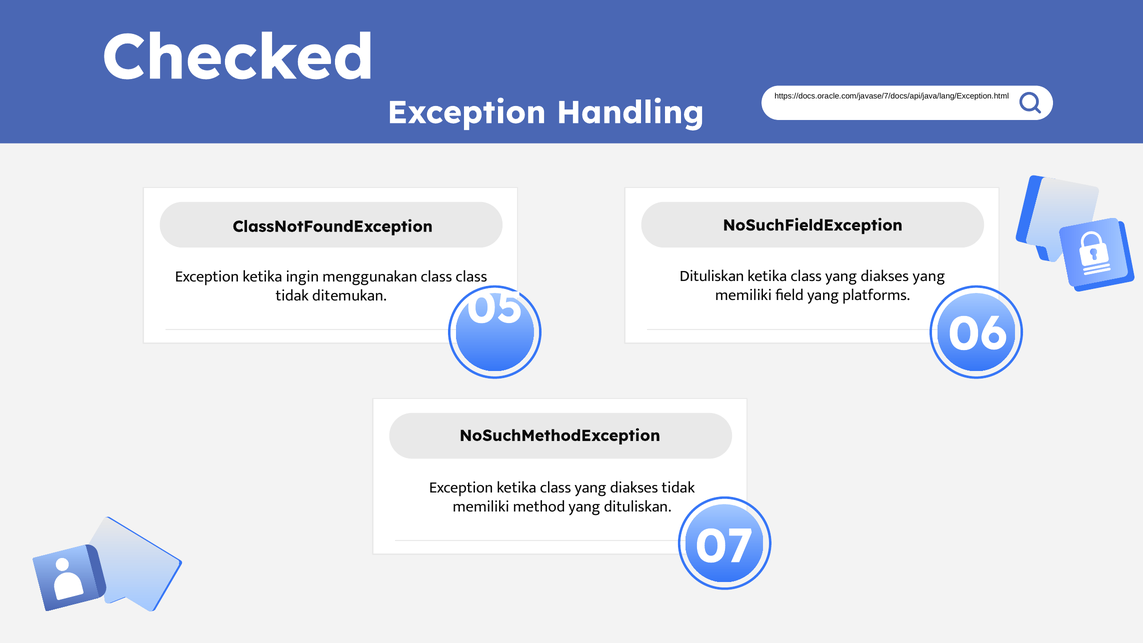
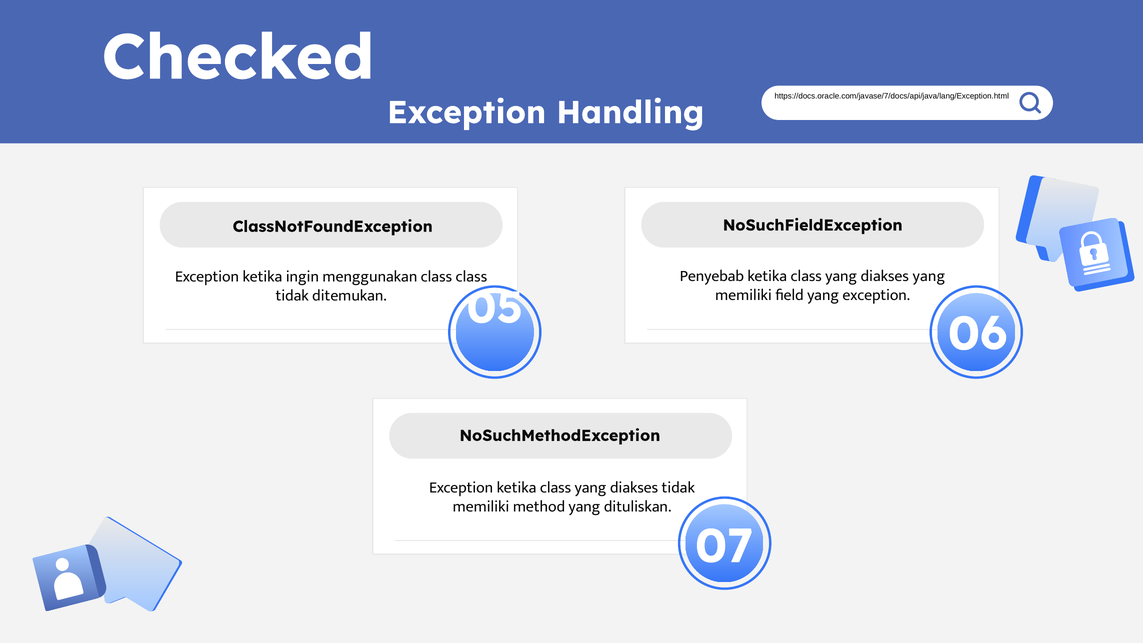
Dituliskan at (712, 276): Dituliskan -> Penyebab
yang platforms: platforms -> exception
